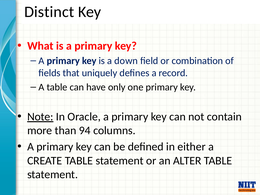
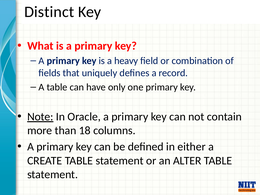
down: down -> heavy
94: 94 -> 18
